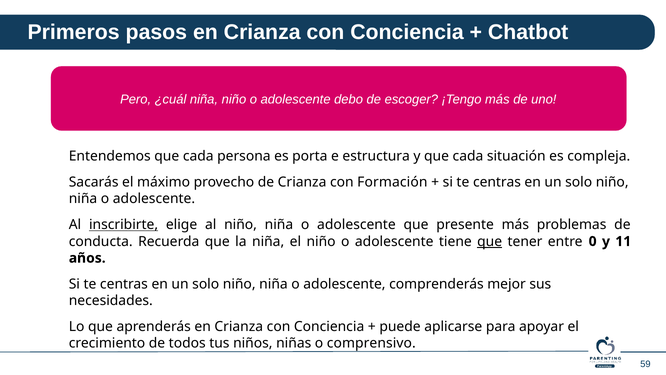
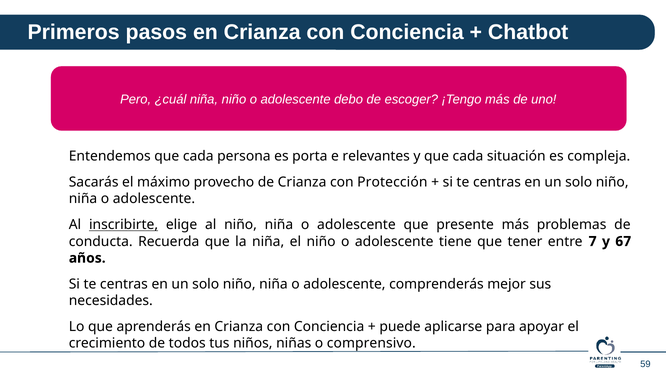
estructura: estructura -> relevantes
Formación: Formación -> Protección
que at (490, 241) underline: present -> none
0: 0 -> 7
11: 11 -> 67
